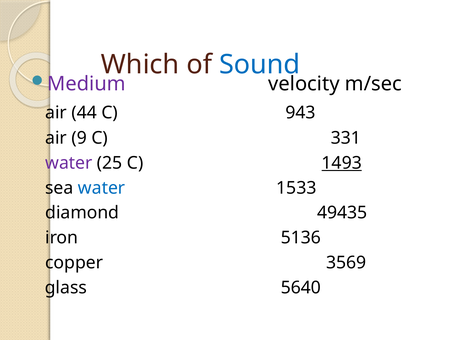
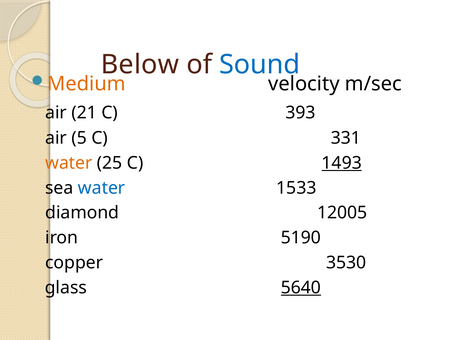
Which: Which -> Below
Medium colour: purple -> orange
44: 44 -> 21
943: 943 -> 393
9: 9 -> 5
water at (69, 163) colour: purple -> orange
49435: 49435 -> 12005
5136: 5136 -> 5190
3569: 3569 -> 3530
5640 underline: none -> present
